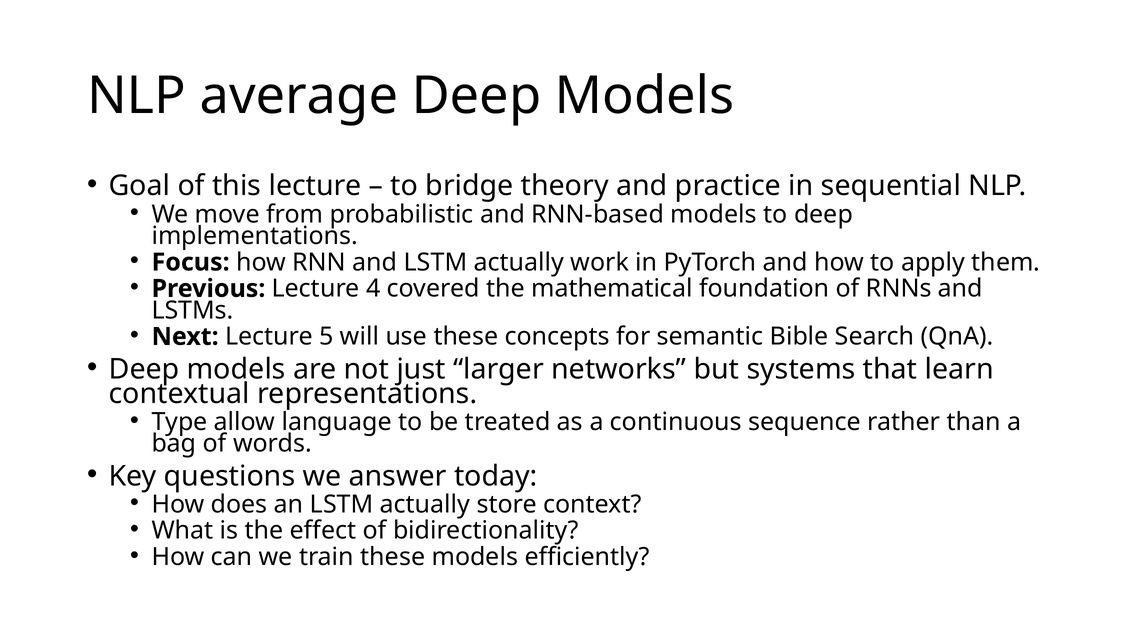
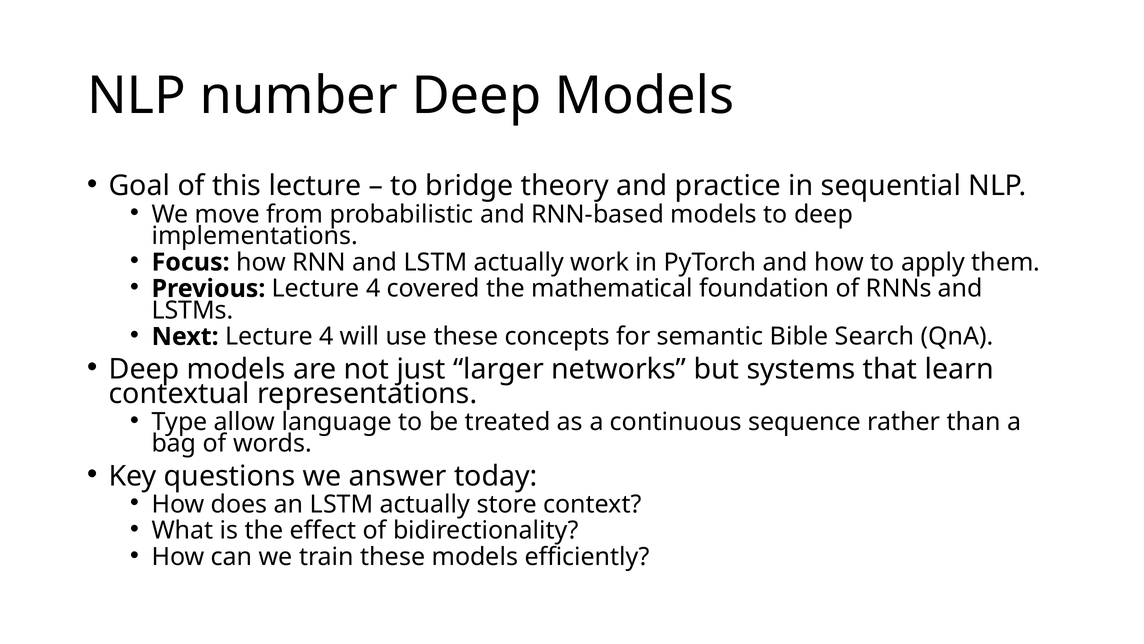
average: average -> number
Next Lecture 5: 5 -> 4
